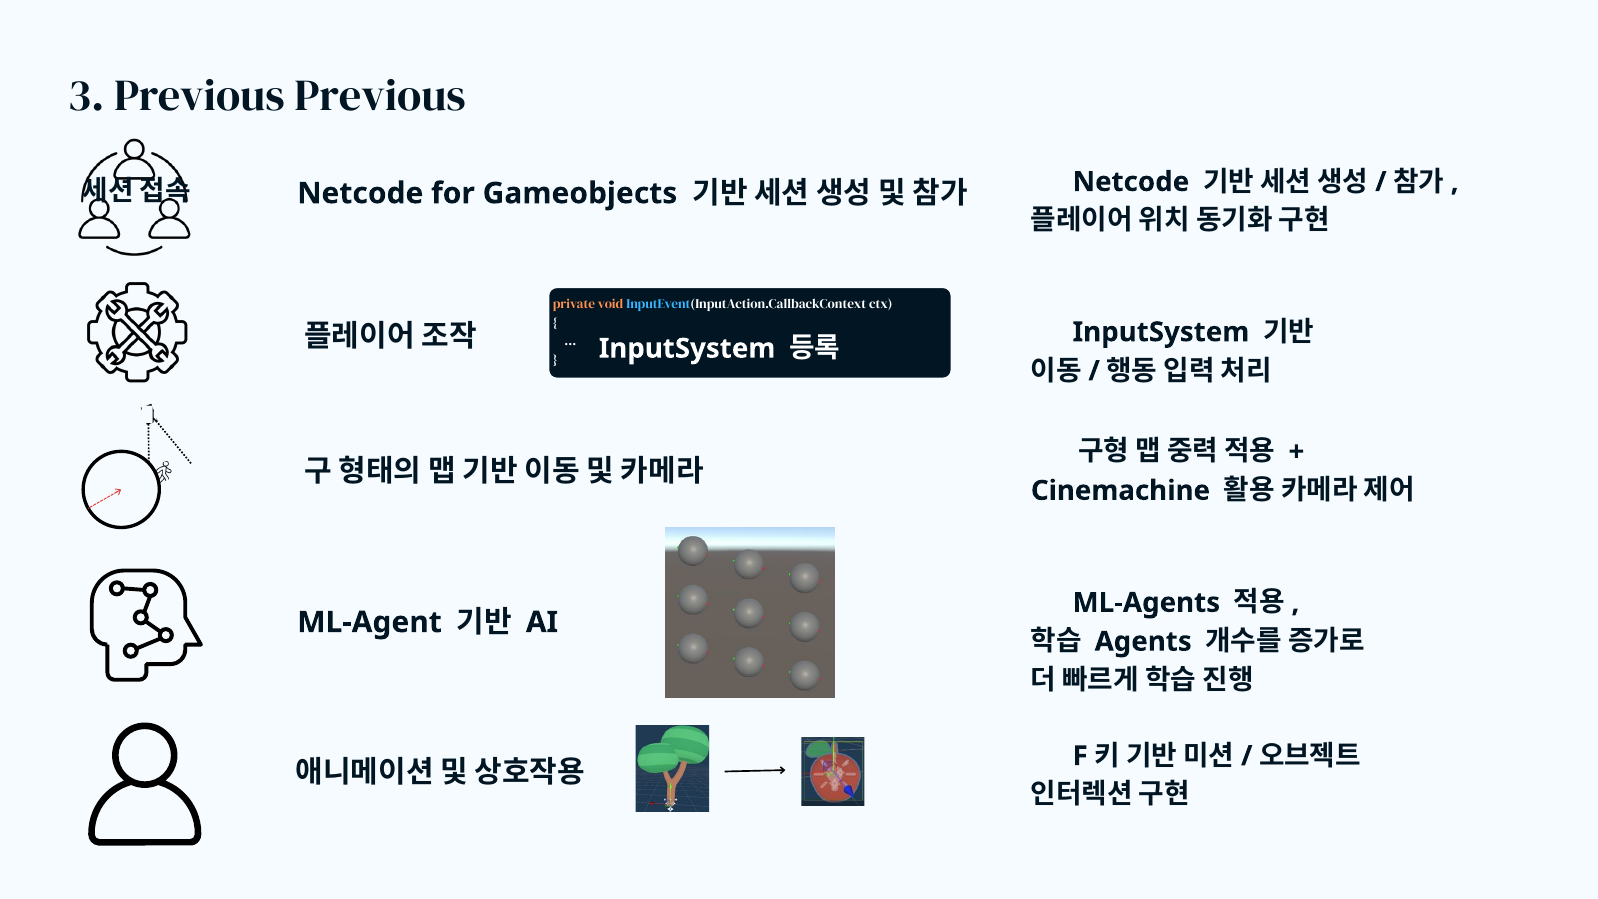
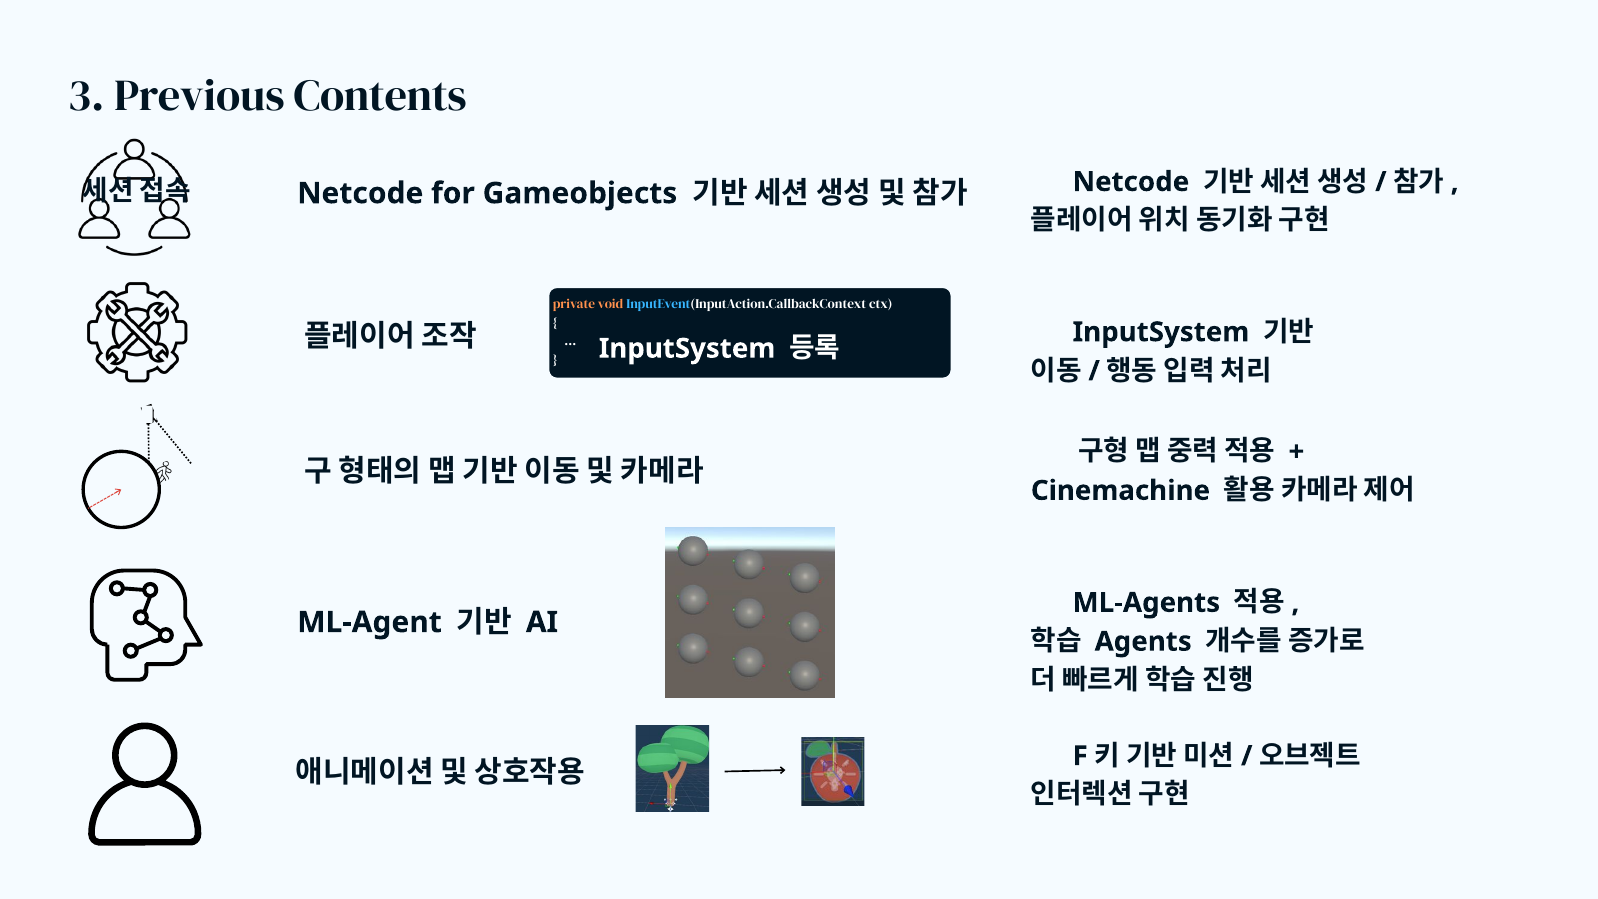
Previous Previous: Previous -> Contents
